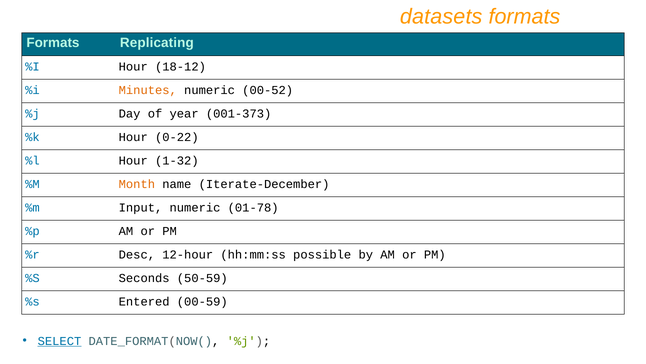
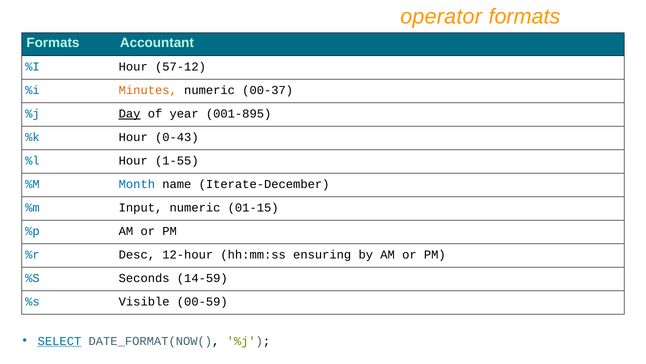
datasets: datasets -> operator
Replicating: Replicating -> Accountant
18-12: 18-12 -> 57-12
00-52: 00-52 -> 00-37
Day underline: none -> present
001-373: 001-373 -> 001-895
0-22: 0-22 -> 0-43
1-32: 1-32 -> 1-55
Month colour: orange -> blue
01-78: 01-78 -> 01-15
possible: possible -> ensuring
50-59: 50-59 -> 14-59
Entered: Entered -> Visible
